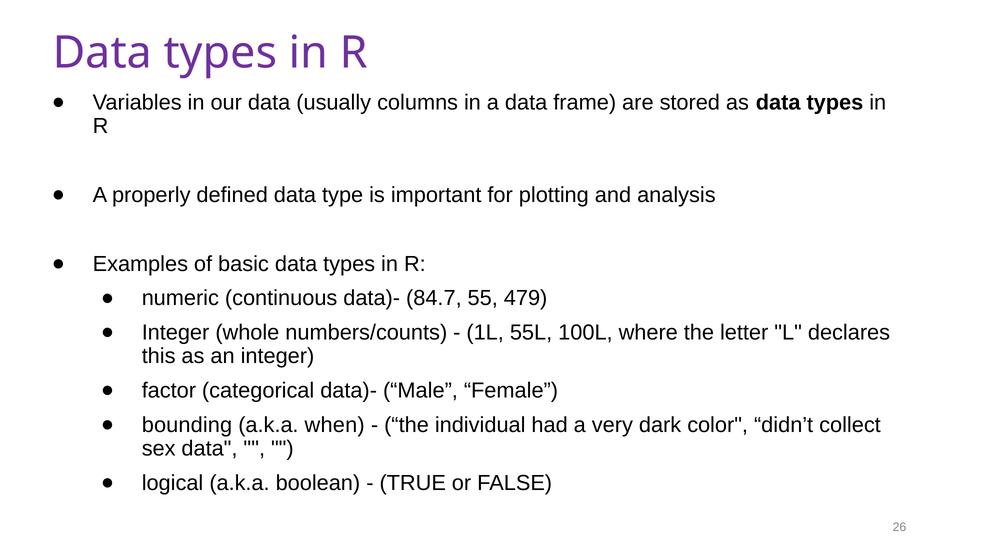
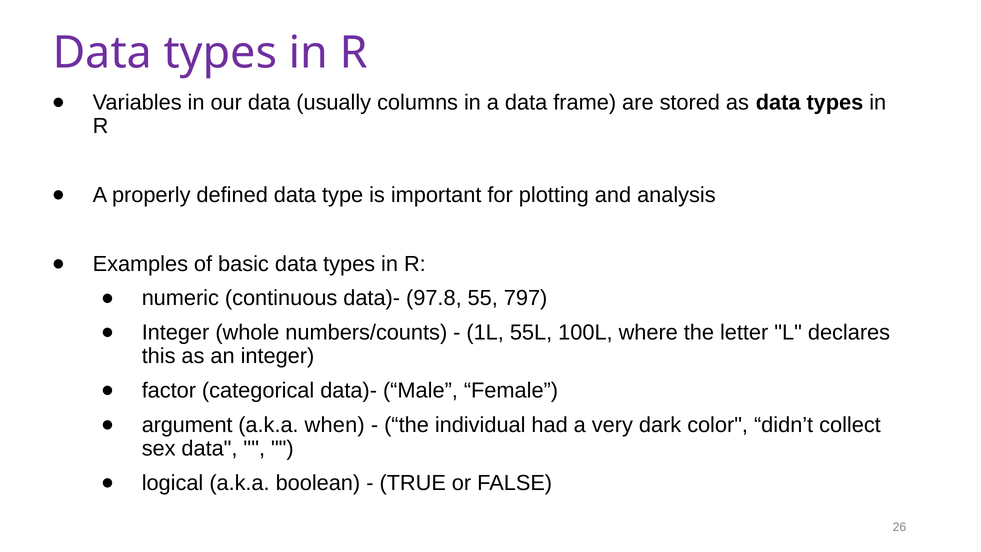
84.7: 84.7 -> 97.8
479: 479 -> 797
bounding: bounding -> argument
